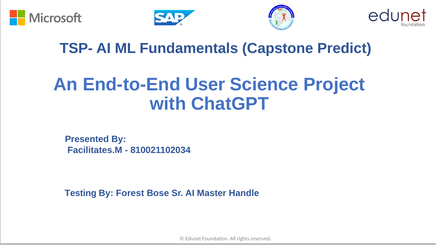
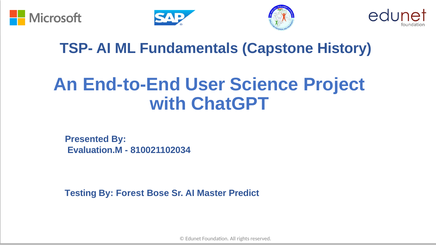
Predict: Predict -> History
Facilitates.M: Facilitates.M -> Evaluation.M
Handle: Handle -> Predict
